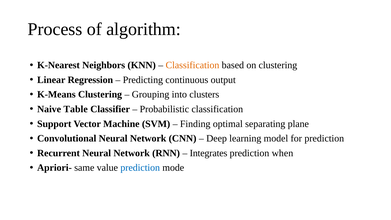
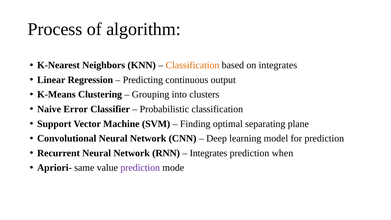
on clustering: clustering -> integrates
Table: Table -> Error
prediction at (140, 168) colour: blue -> purple
